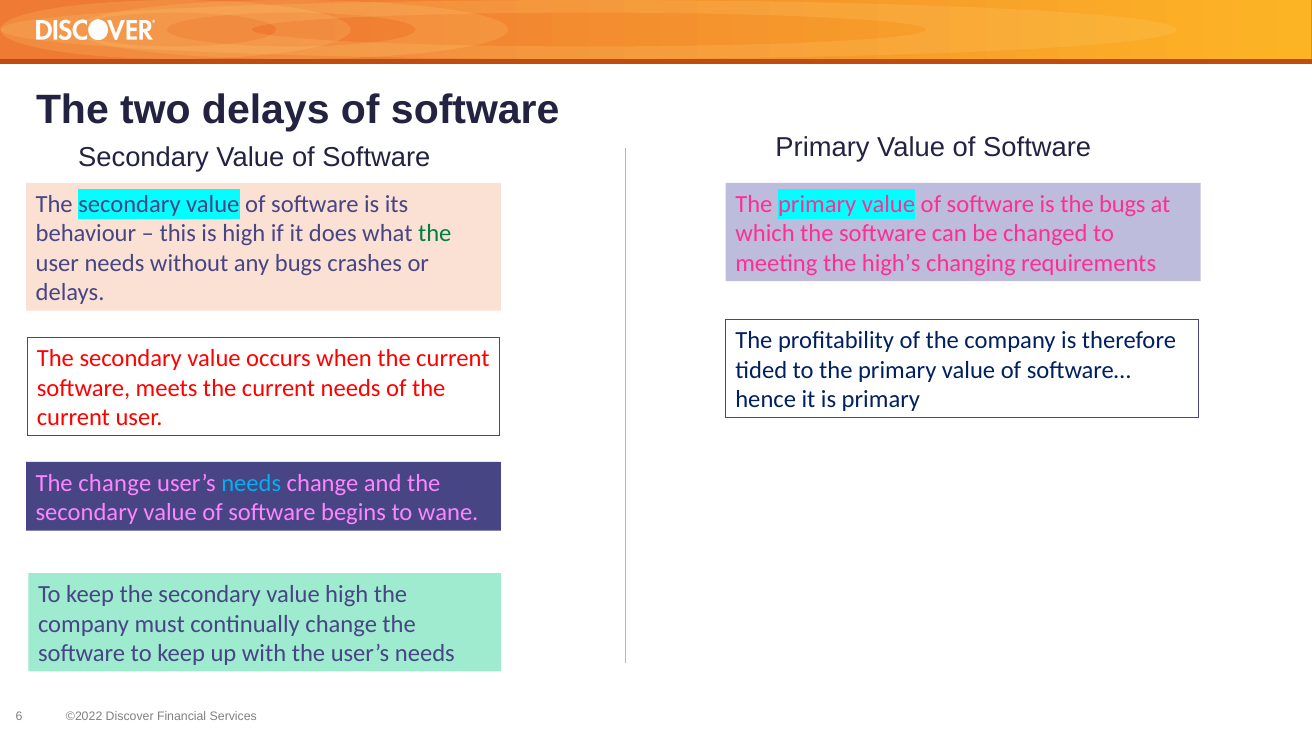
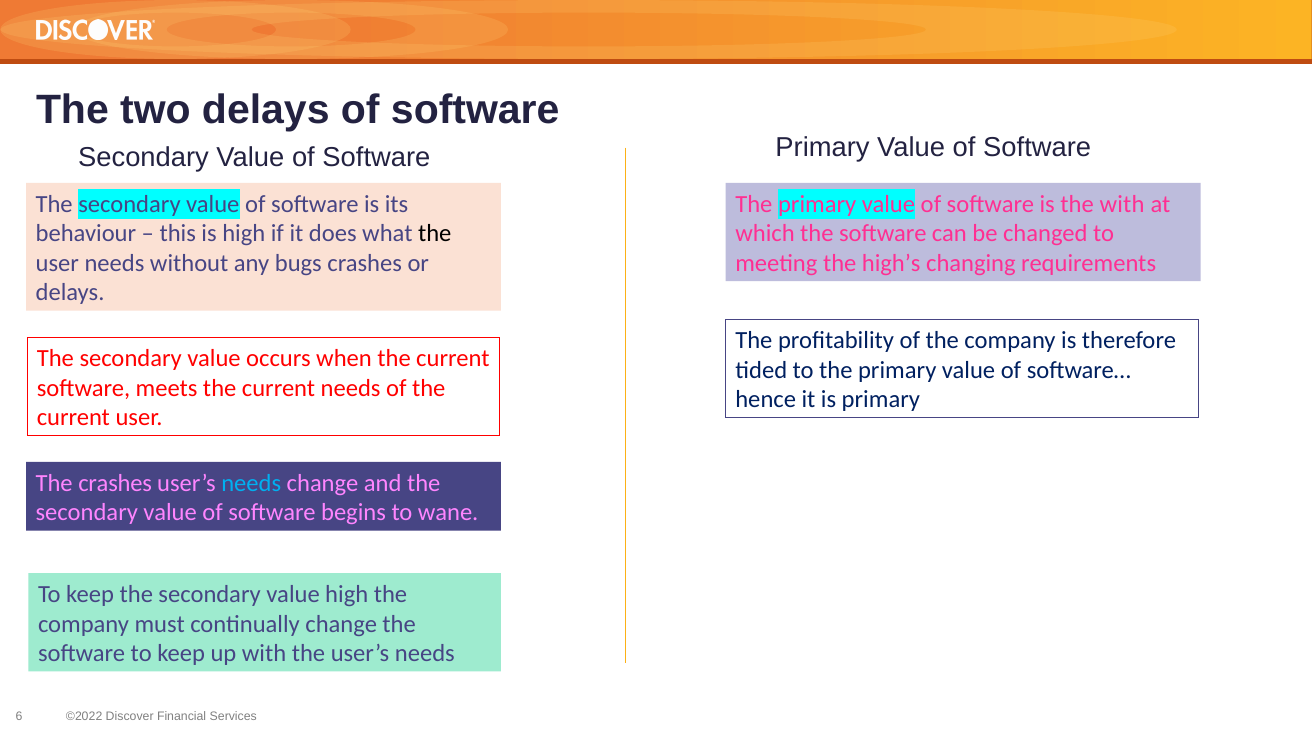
the bugs: bugs -> with
the at (435, 234) colour: green -> black
The change: change -> crashes
